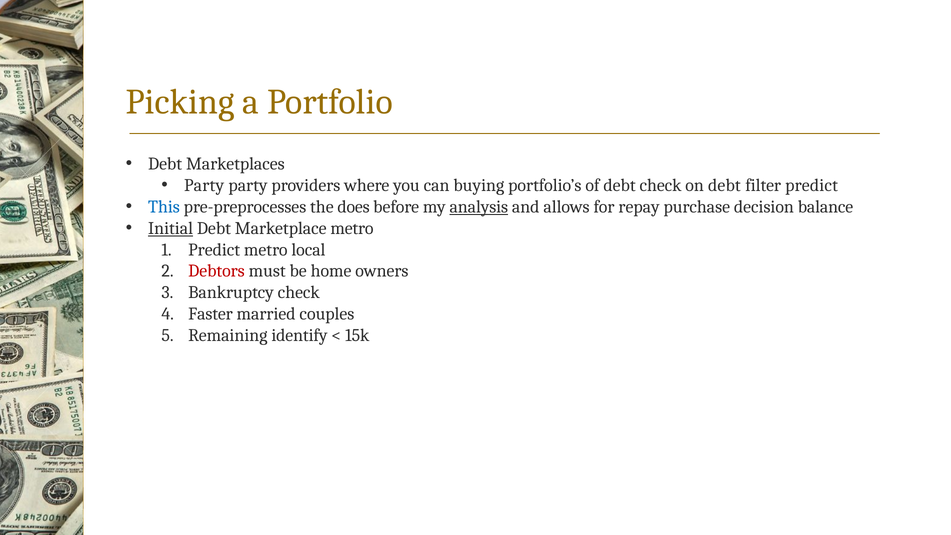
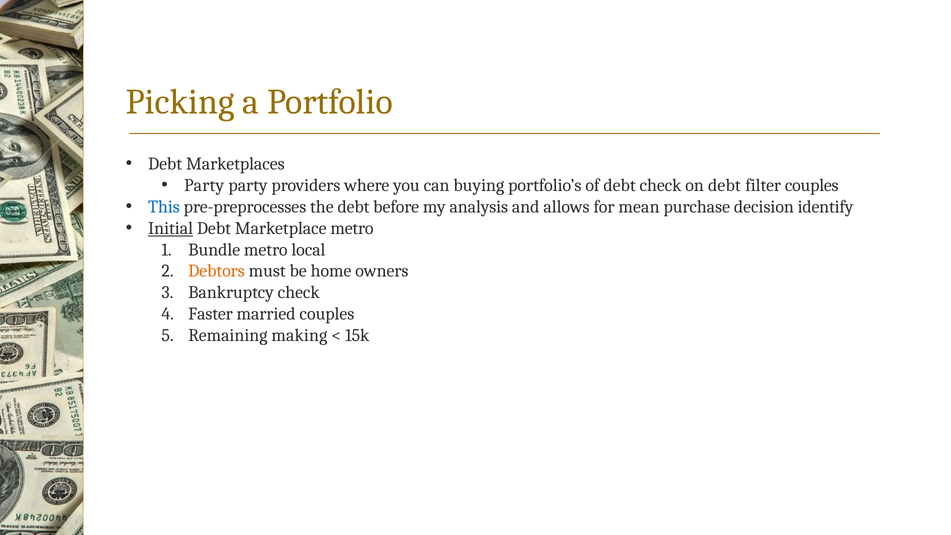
filter predict: predict -> couples
the does: does -> debt
analysis underline: present -> none
repay: repay -> mean
balance: balance -> identify
Predict at (214, 250): Predict -> Bundle
Debtors colour: red -> orange
identify: identify -> making
